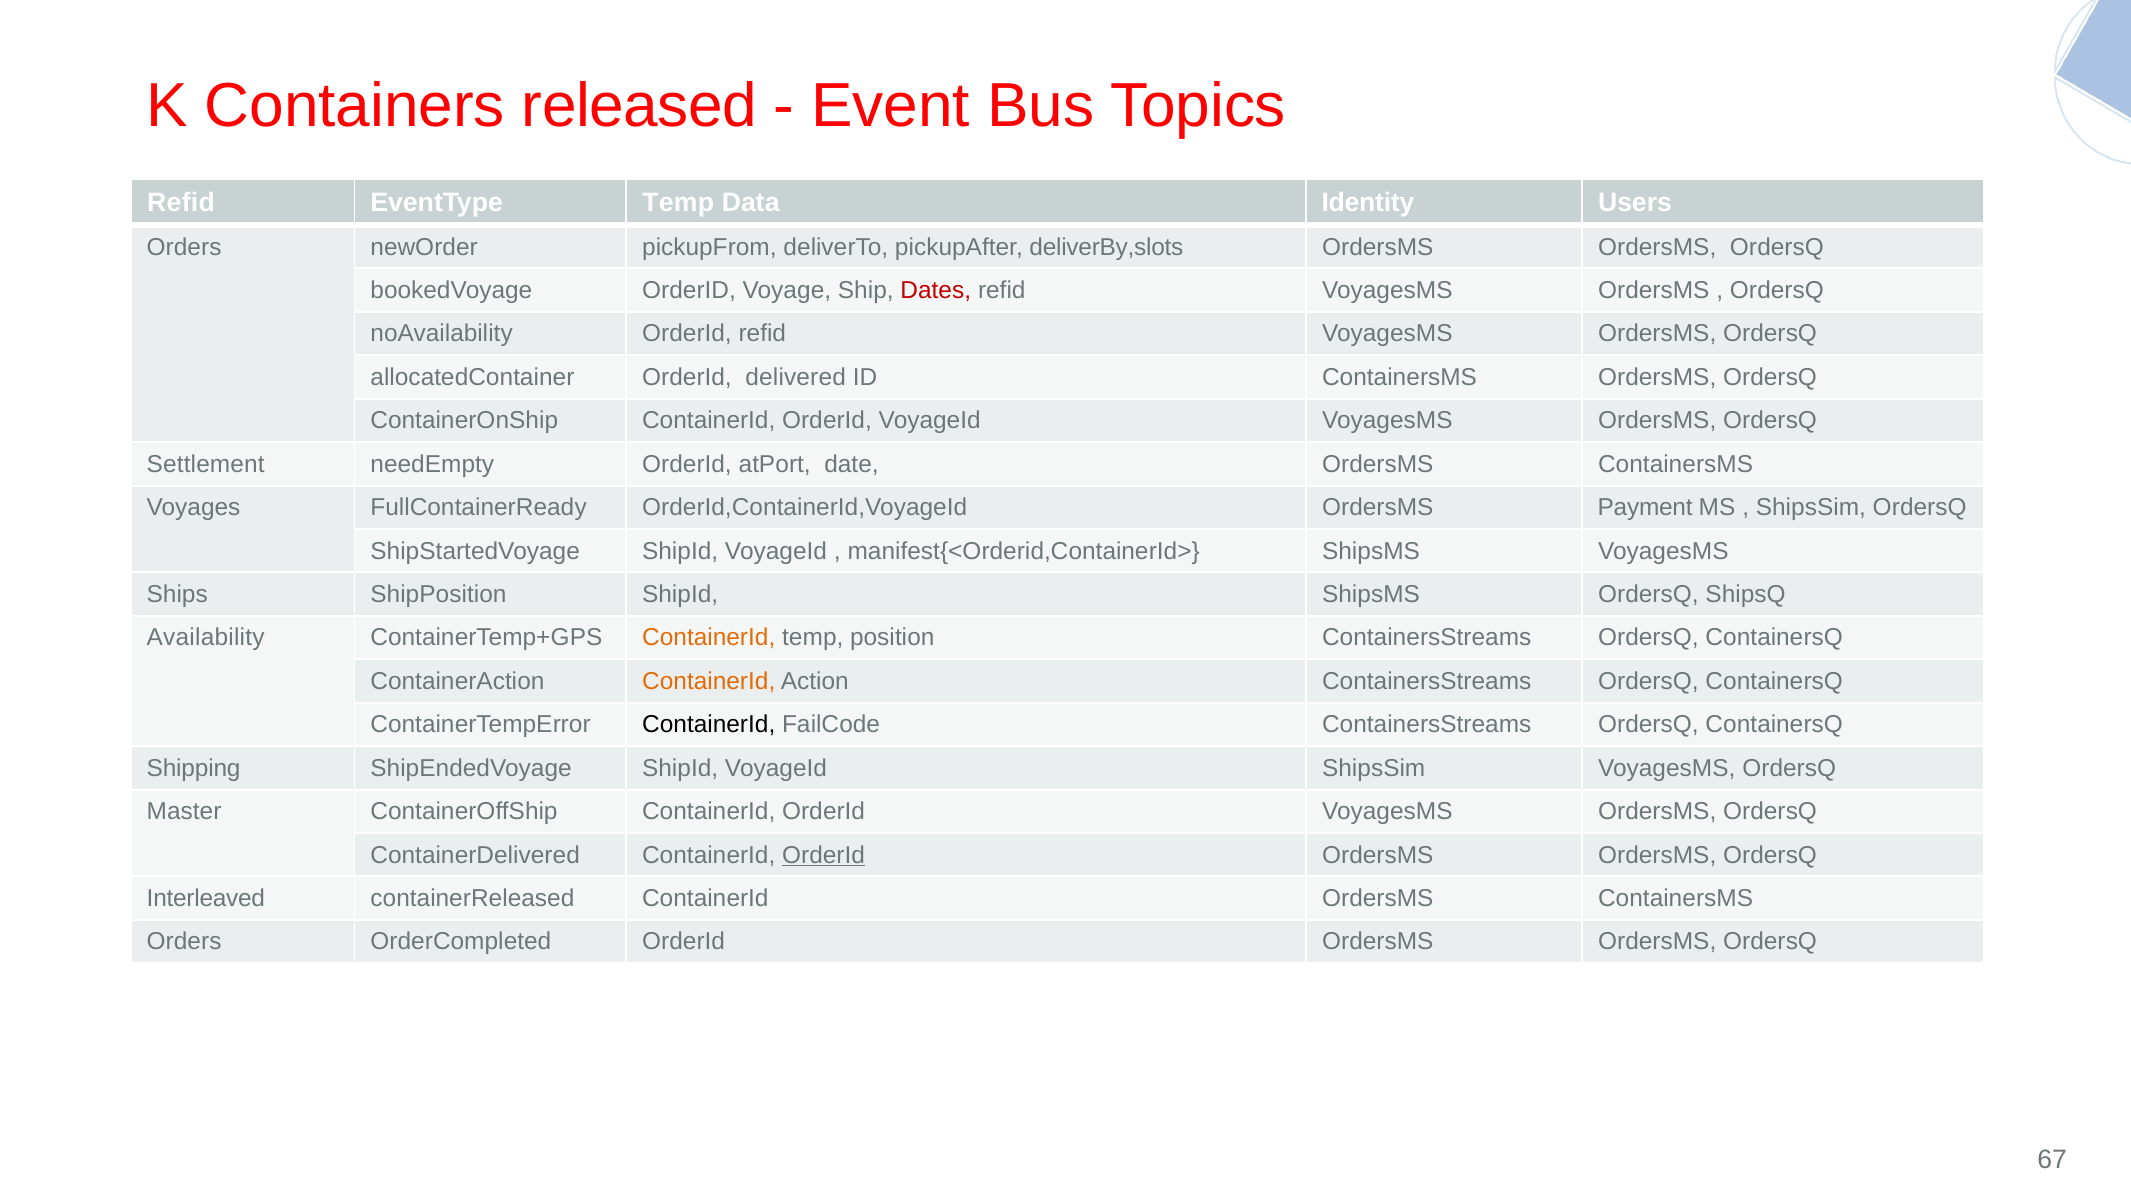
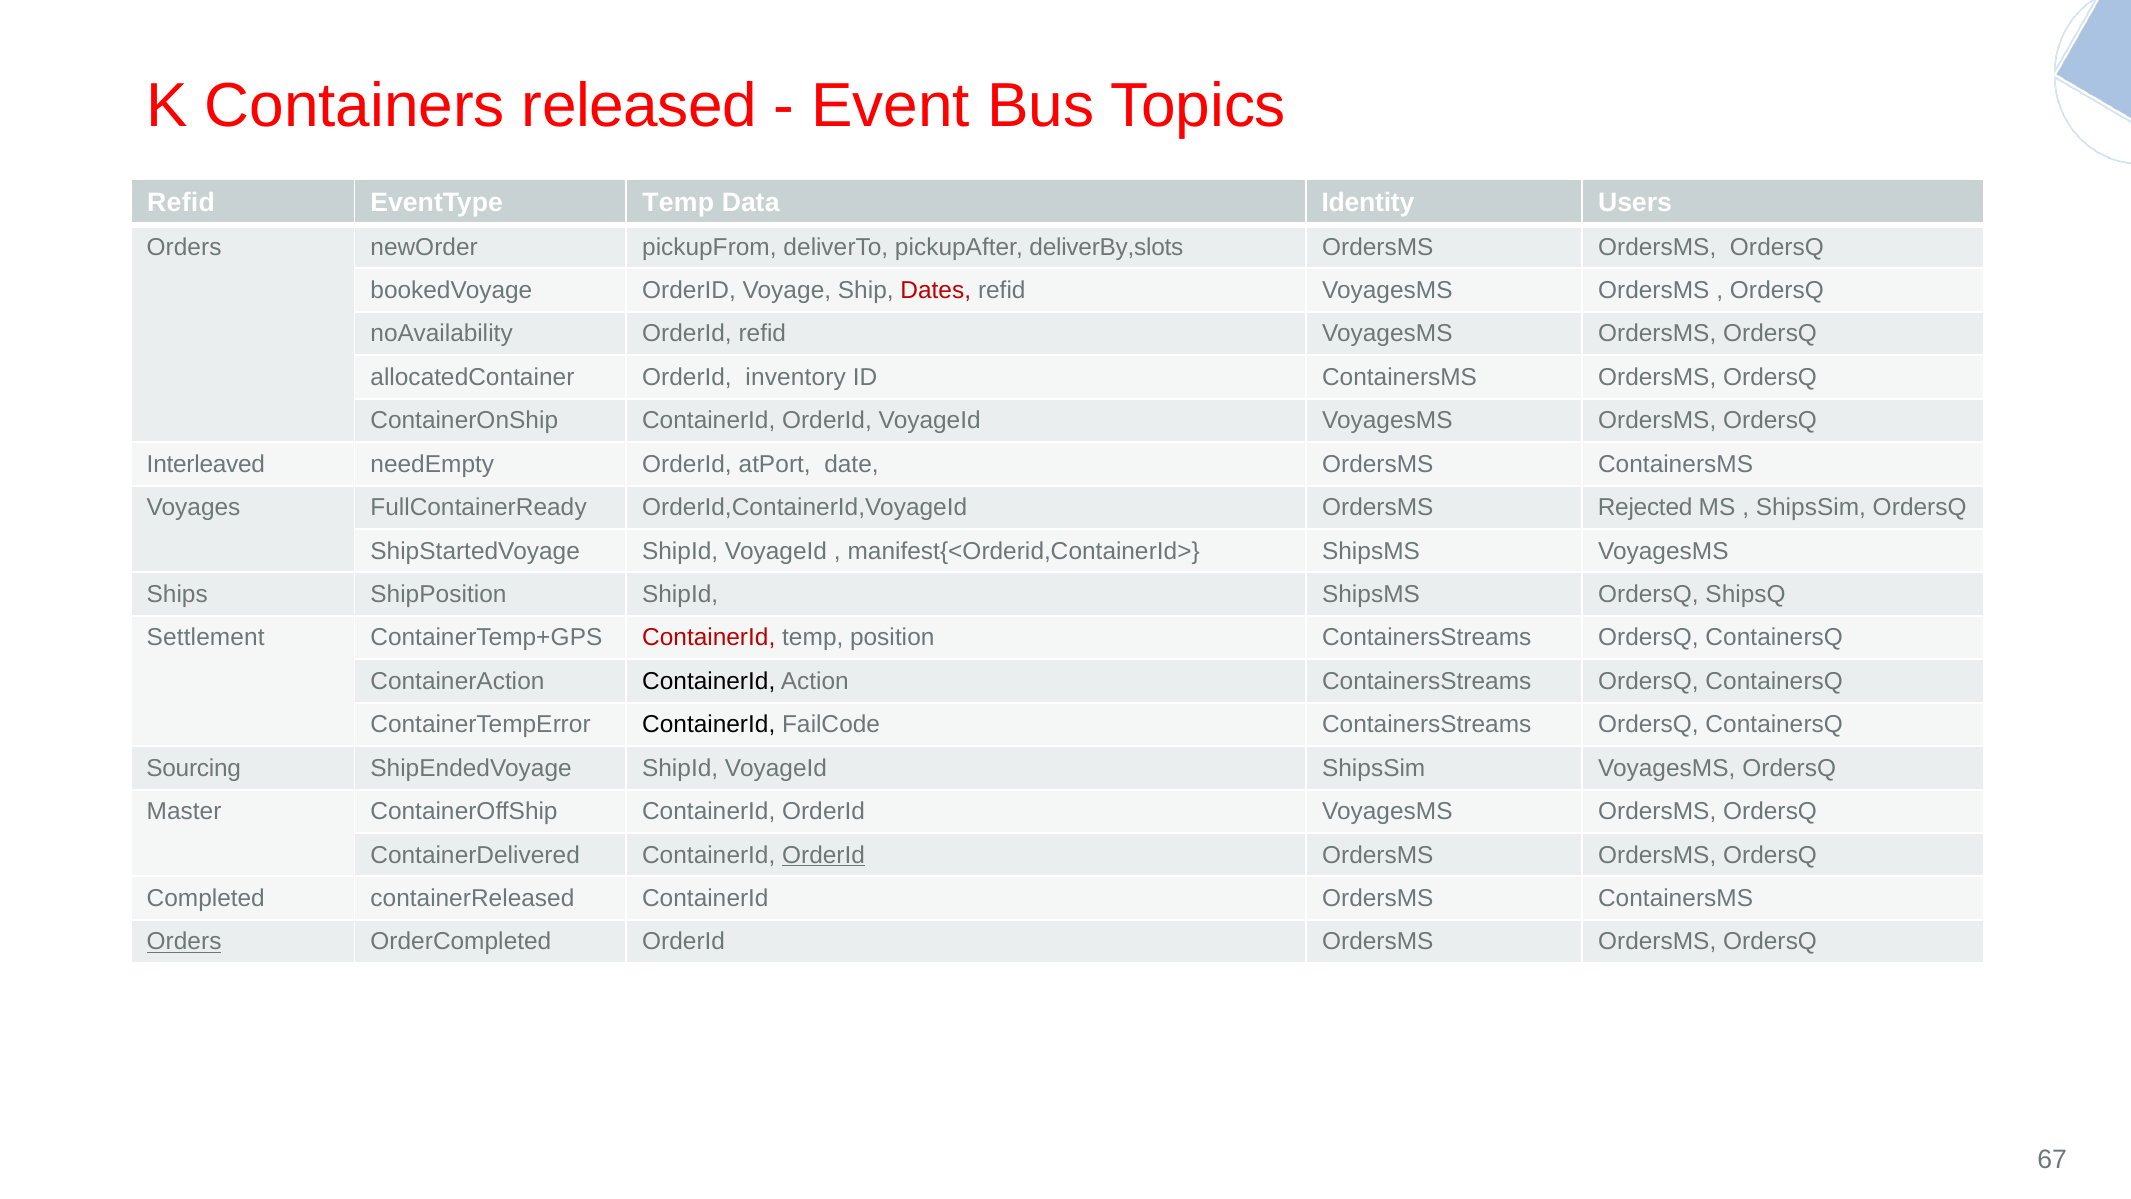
delivered: delivered -> inventory
Settlement: Settlement -> Interleaved
Payment: Payment -> Rejected
Availability: Availability -> Settlement
ContainerId at (709, 638) colour: orange -> red
ContainerId at (709, 681) colour: orange -> black
Shipping: Shipping -> Sourcing
Interleaved: Interleaved -> Completed
Orders at (184, 942) underline: none -> present
